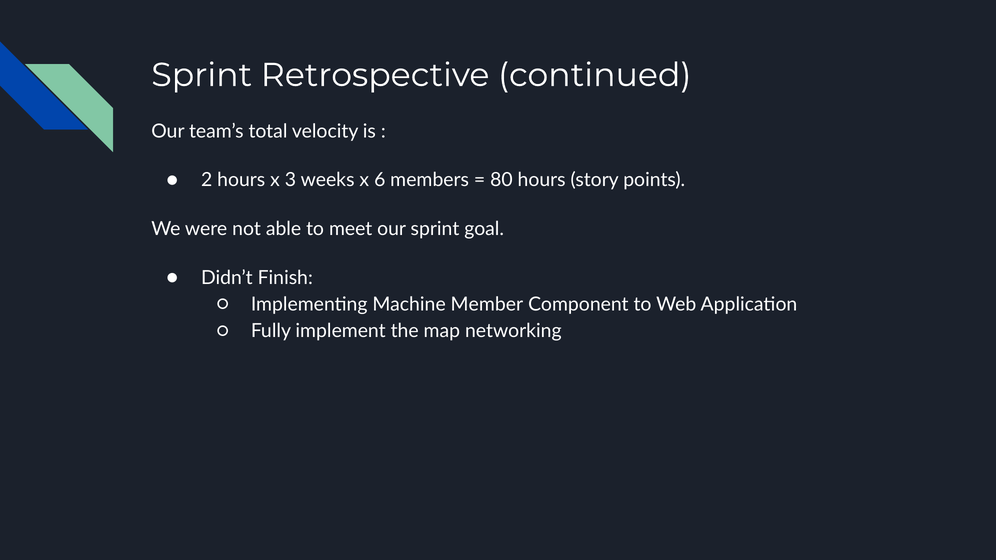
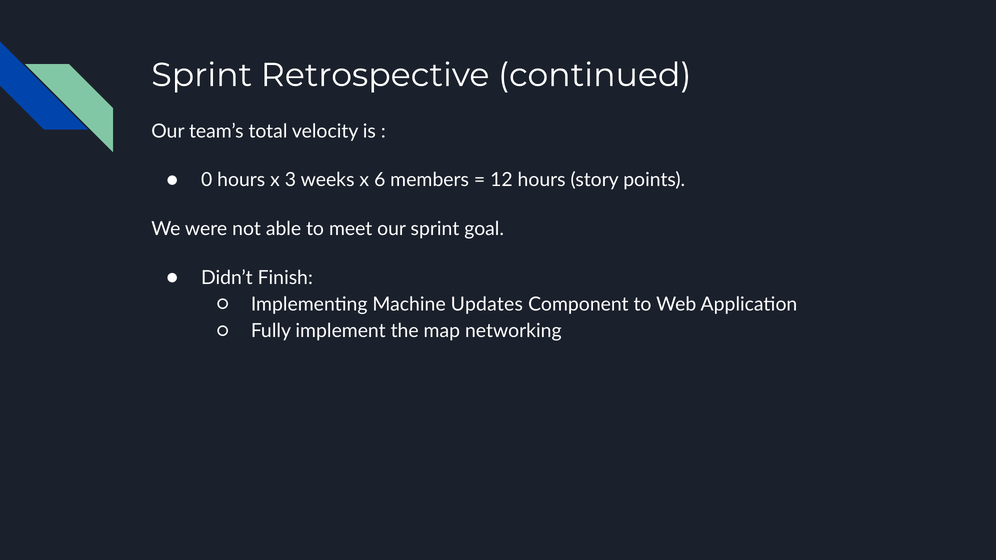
2: 2 -> 0
80: 80 -> 12
Member: Member -> Updates
